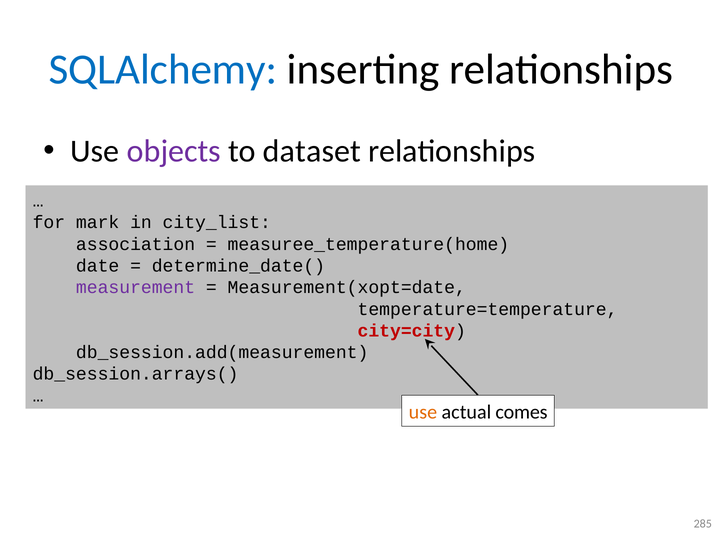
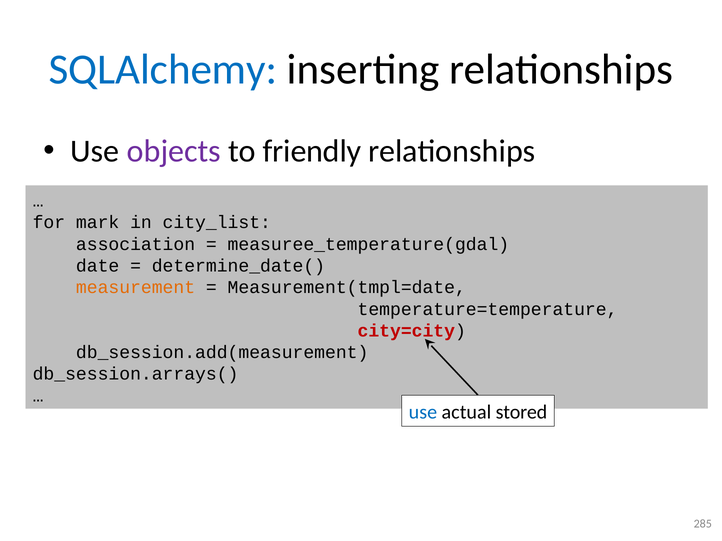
dataset: dataset -> friendly
measuree_temperature(home: measuree_temperature(home -> measuree_temperature(gdal
measurement colour: purple -> orange
Measurement(xopt=date: Measurement(xopt=date -> Measurement(tmpl=date
use at (423, 412) colour: orange -> blue
comes: comes -> stored
